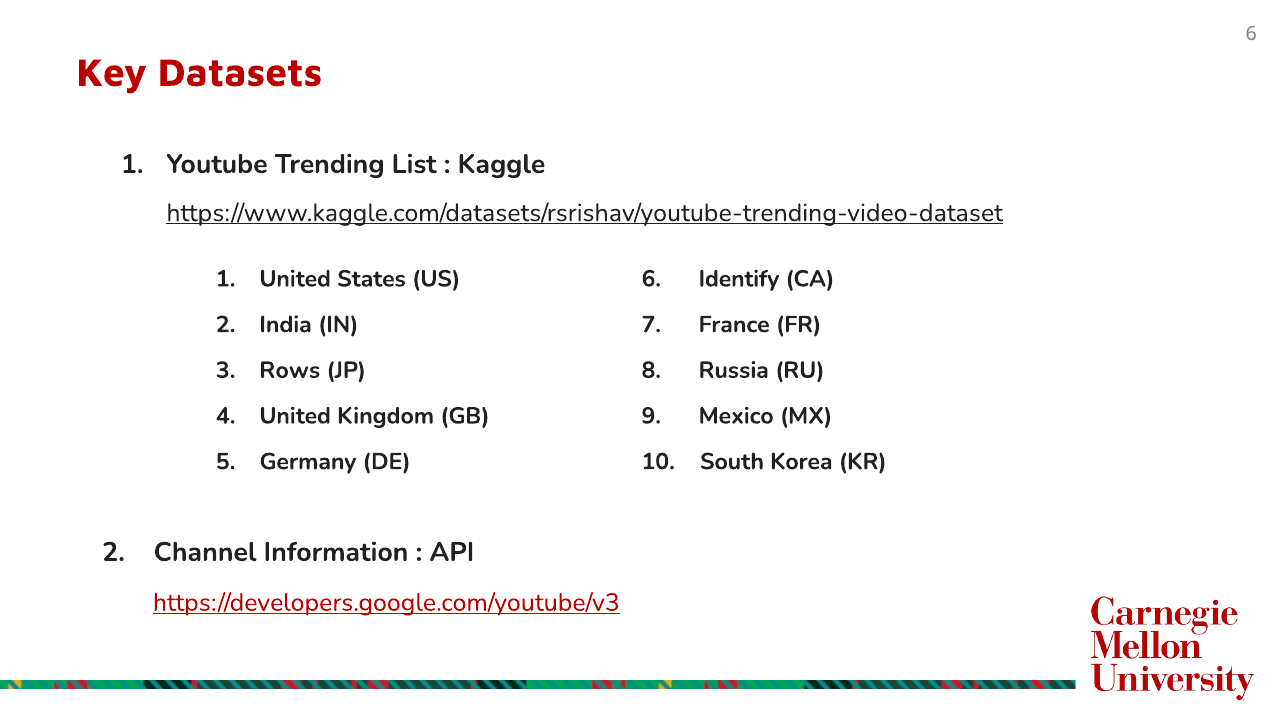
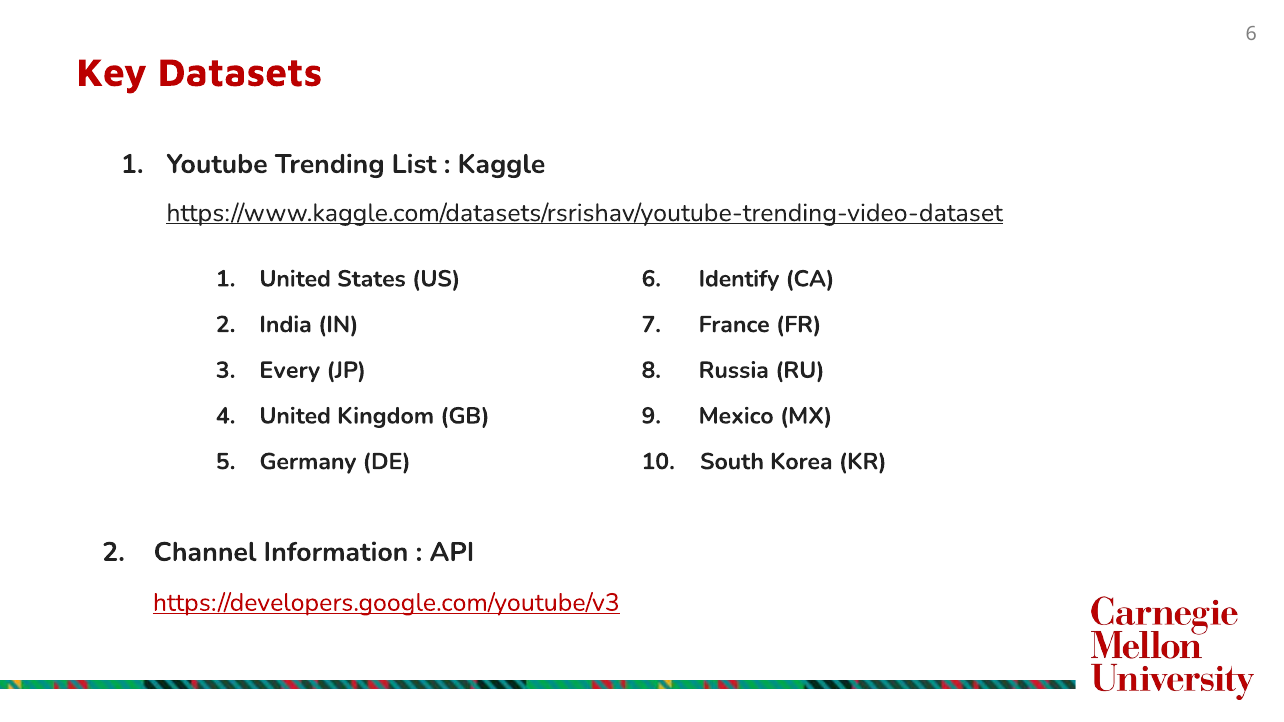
Rows: Rows -> Every
